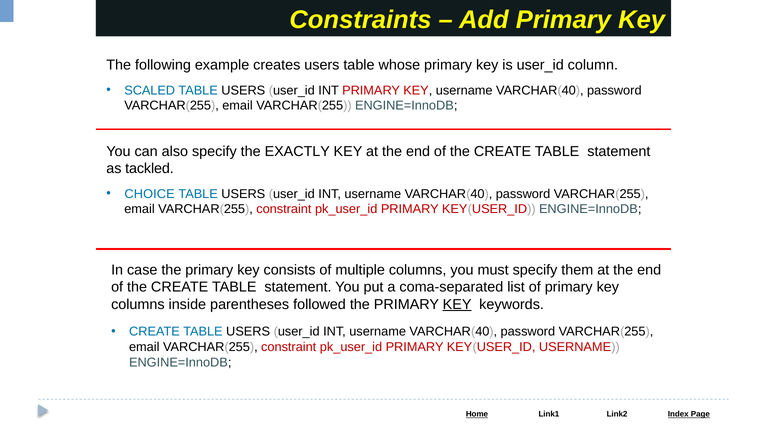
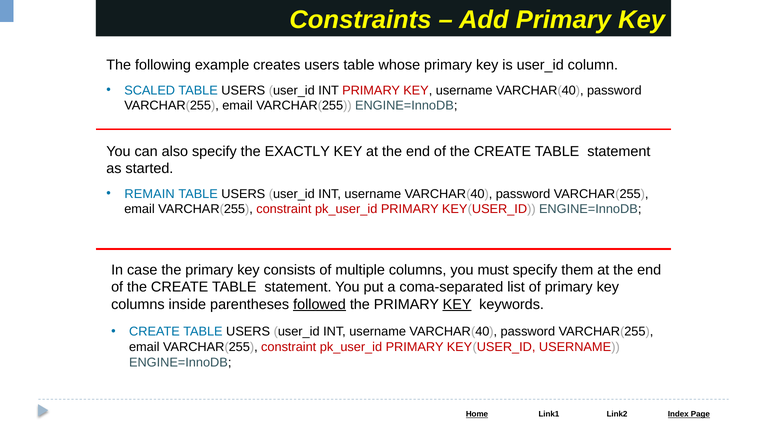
tackled: tackled -> started
CHOICE: CHOICE -> REMAIN
followed underline: none -> present
